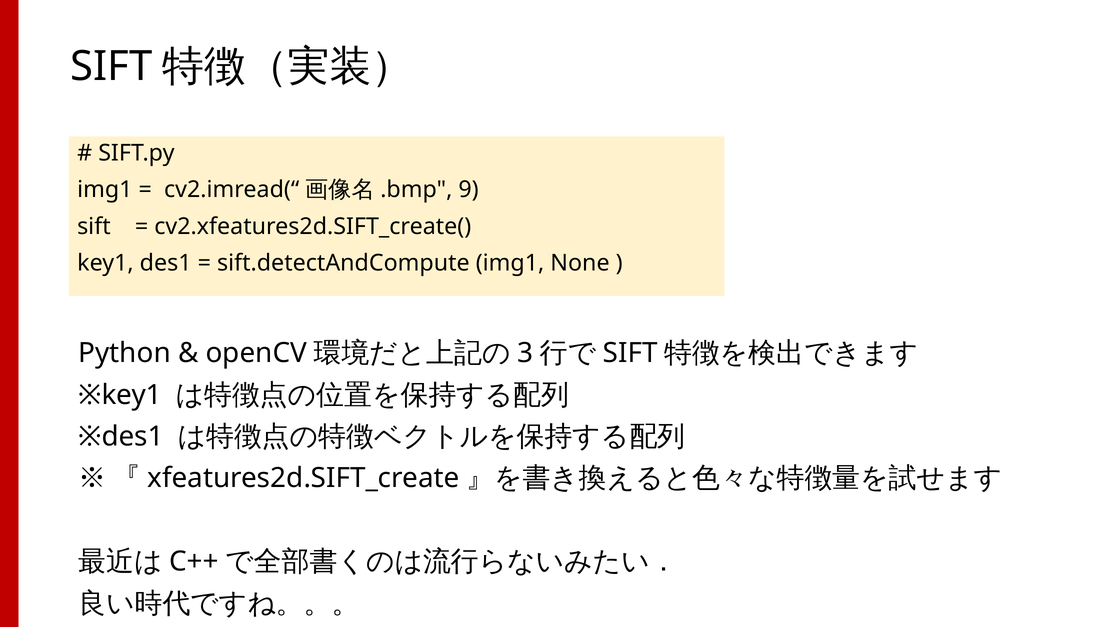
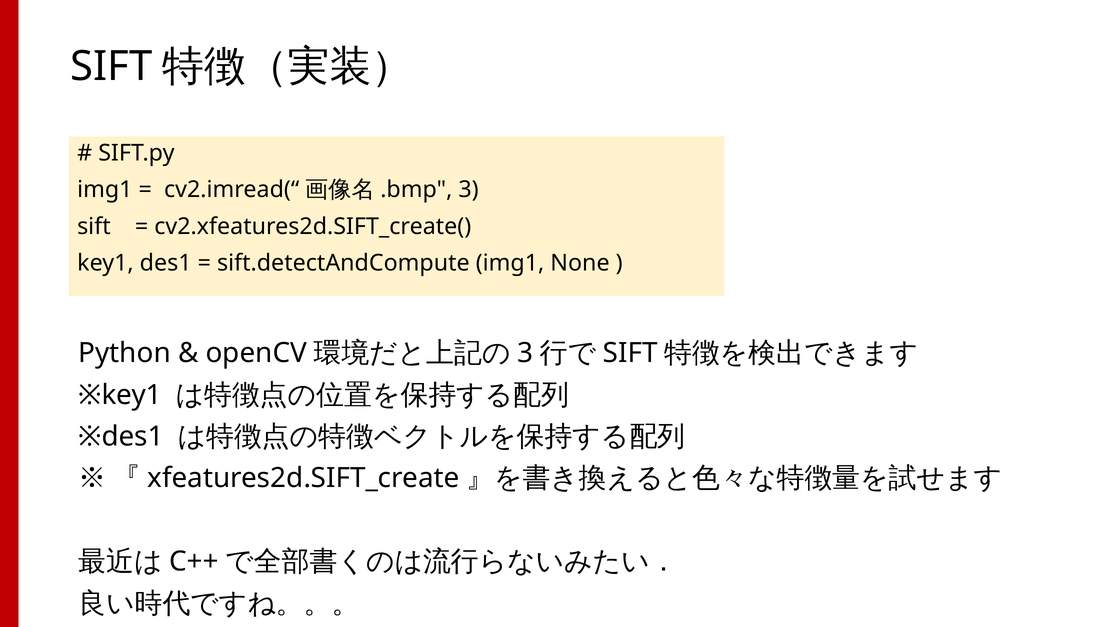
9 at (469, 190): 9 -> 3
